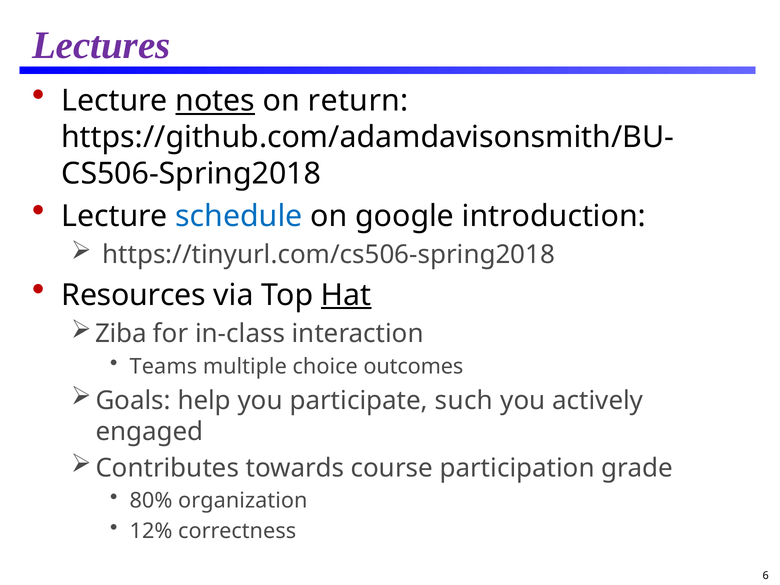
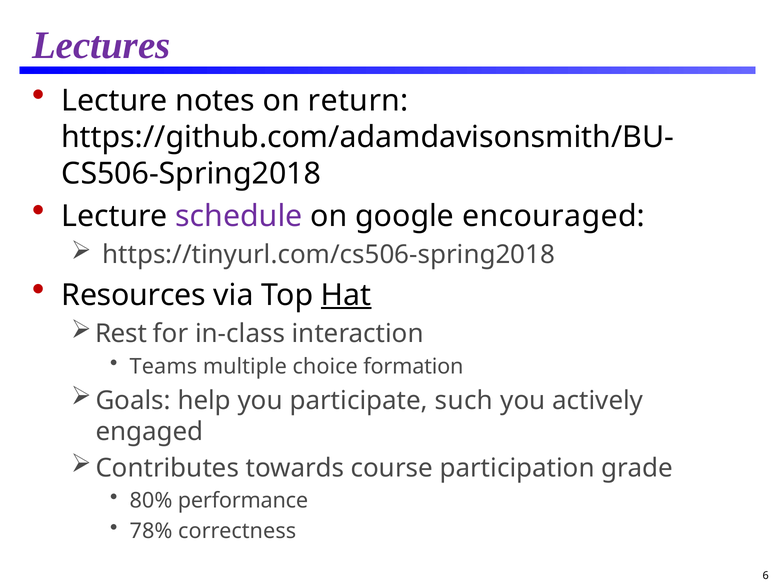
notes underline: present -> none
schedule colour: blue -> purple
introduction: introduction -> encouraged
Ziba: Ziba -> Rest
outcomes: outcomes -> formation
organization: organization -> performance
12%: 12% -> 78%
